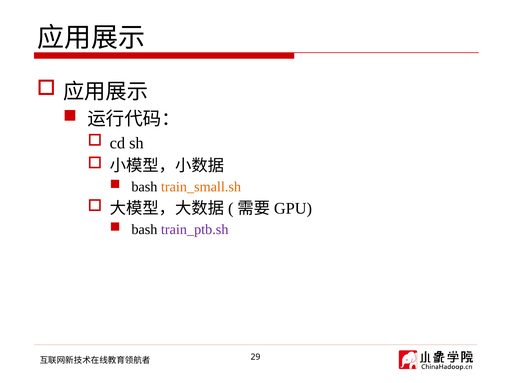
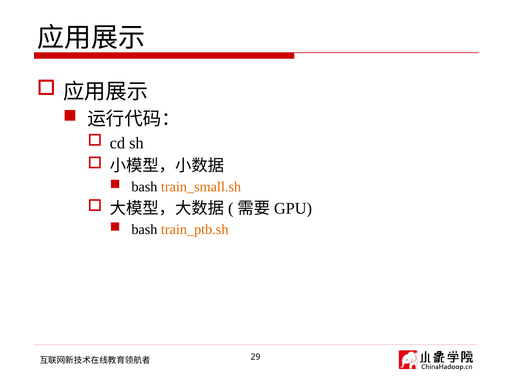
train_ptb.sh colour: purple -> orange
